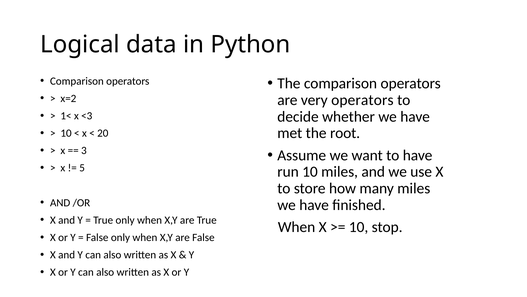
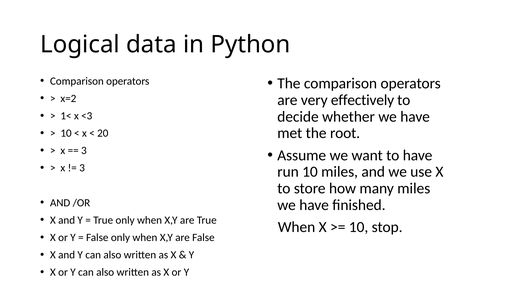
very operators: operators -> effectively
5 at (82, 168): 5 -> 3
